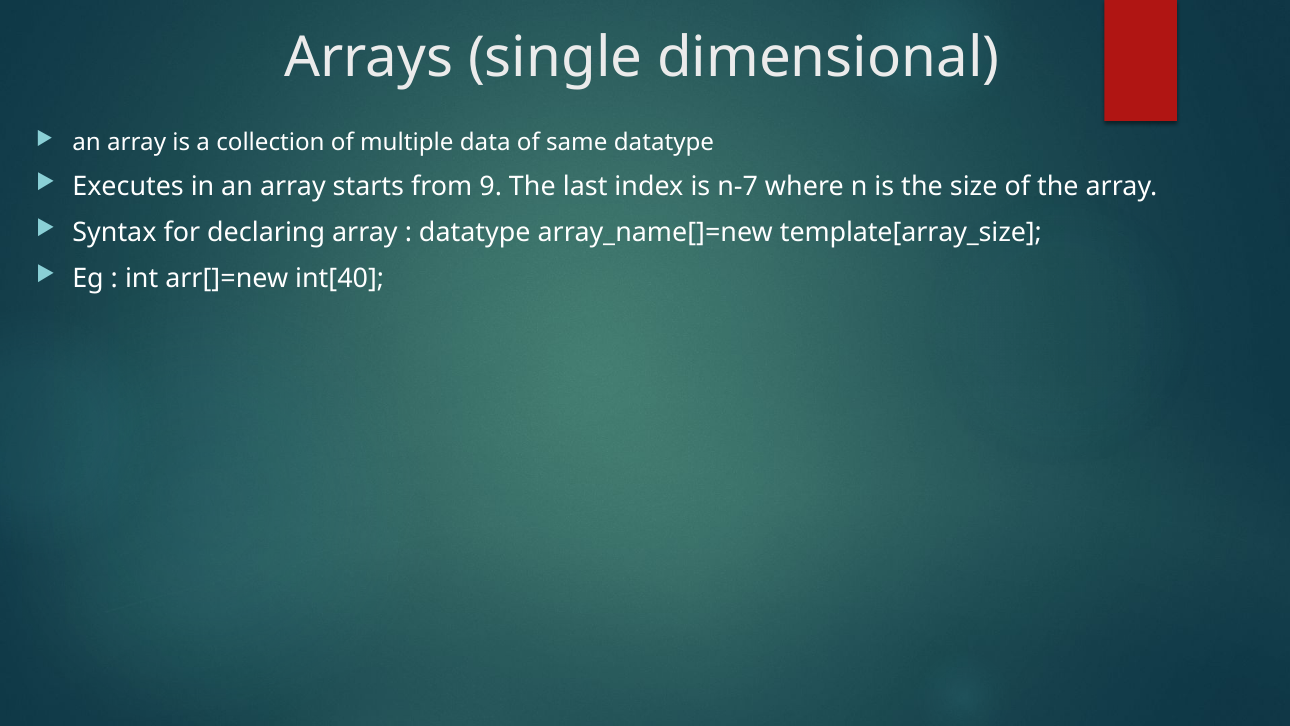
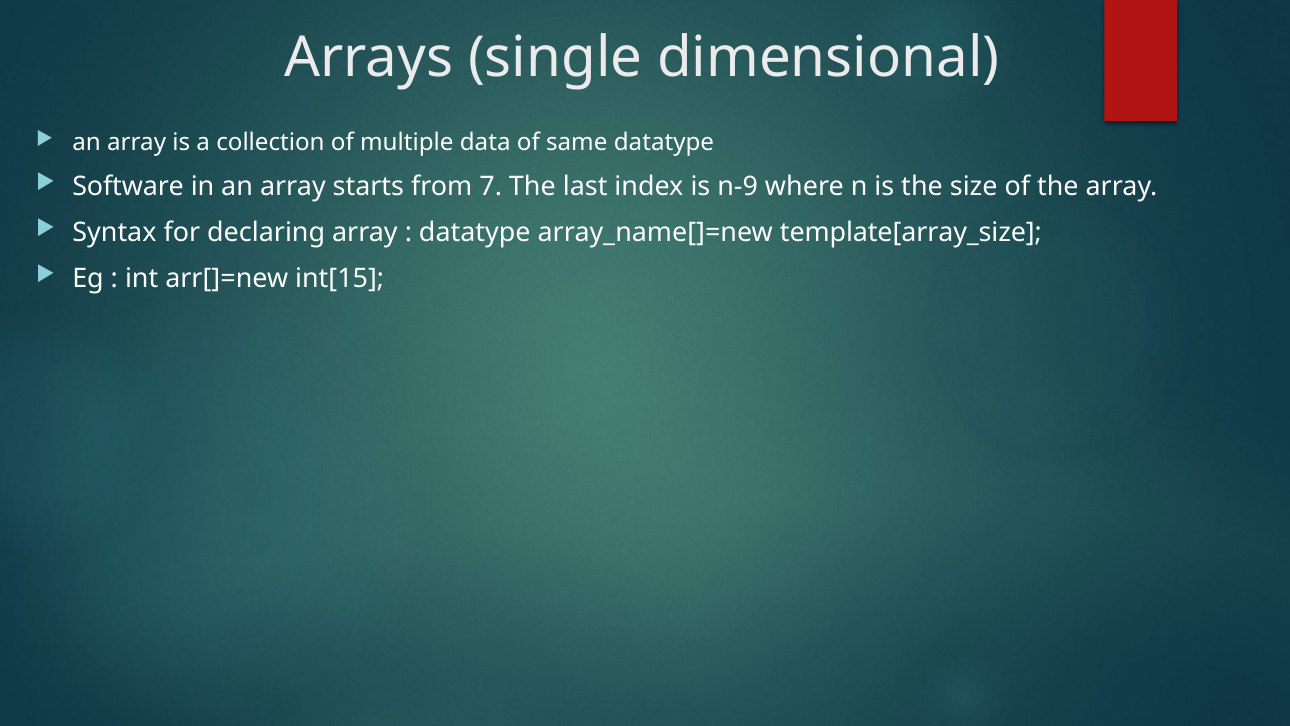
Executes: Executes -> Software
9: 9 -> 7
n-7: n-7 -> n-9
int[40: int[40 -> int[15
